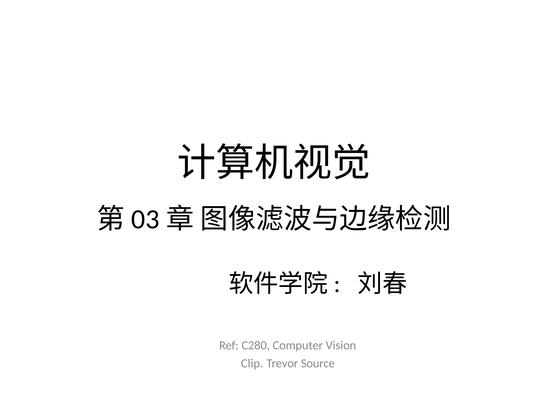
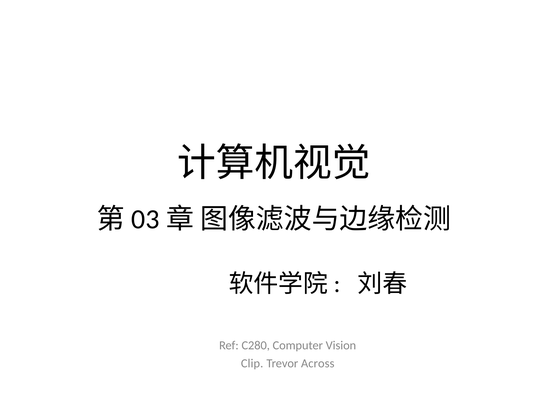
Source: Source -> Across
